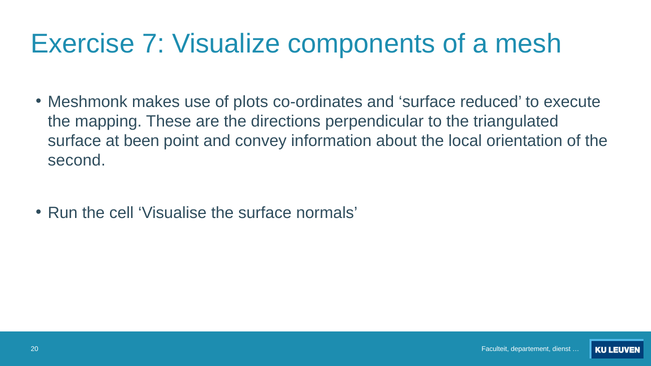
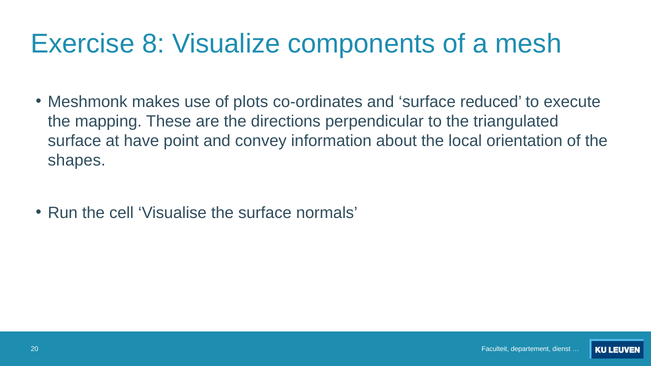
7: 7 -> 8
been: been -> have
second: second -> shapes
